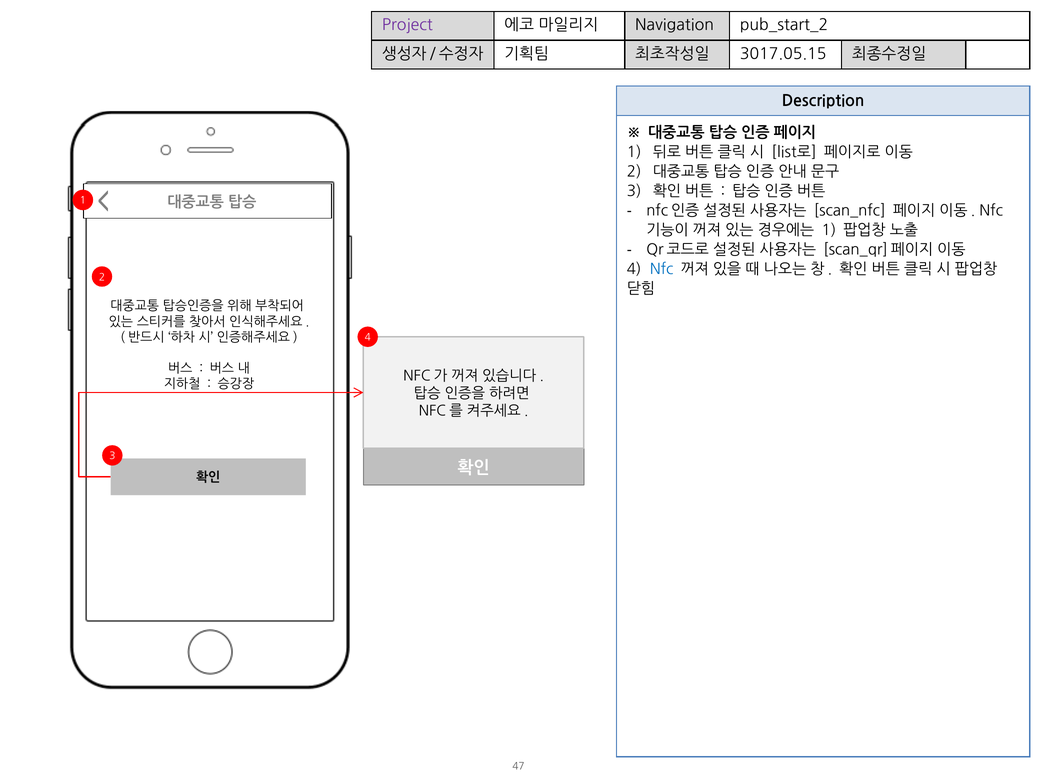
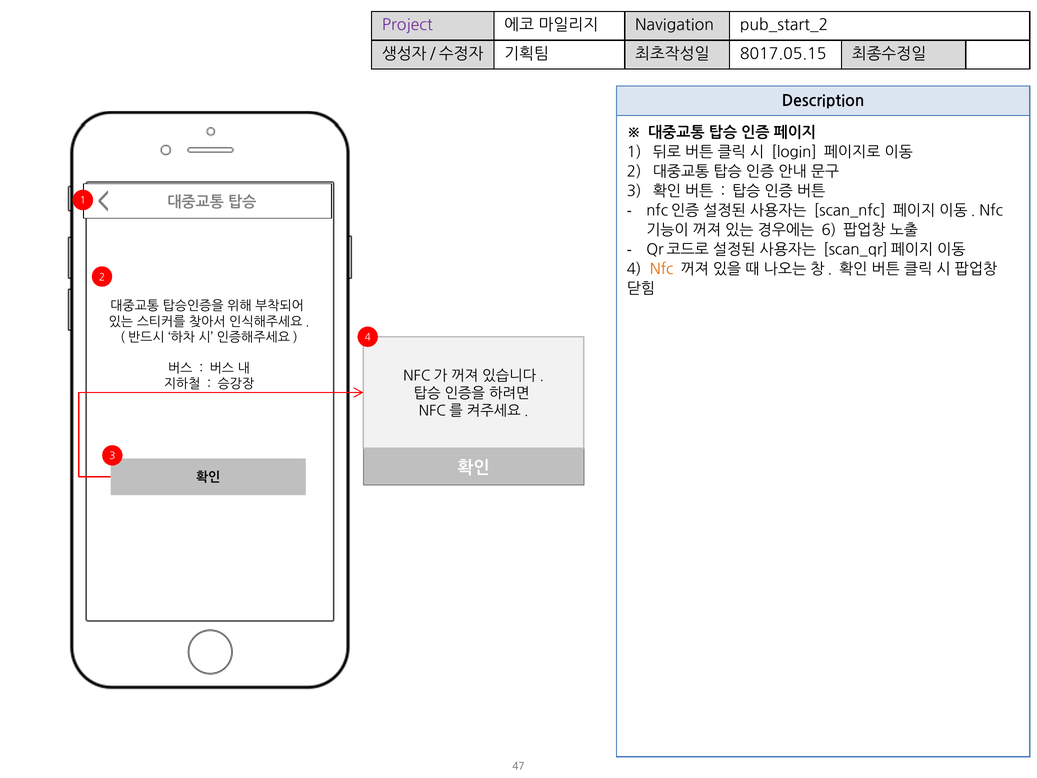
3017.05.15: 3017.05.15 -> 8017.05.15
list로: list로 -> login
1 at (829, 230): 1 -> 6
Nfc at (662, 269) colour: blue -> orange
